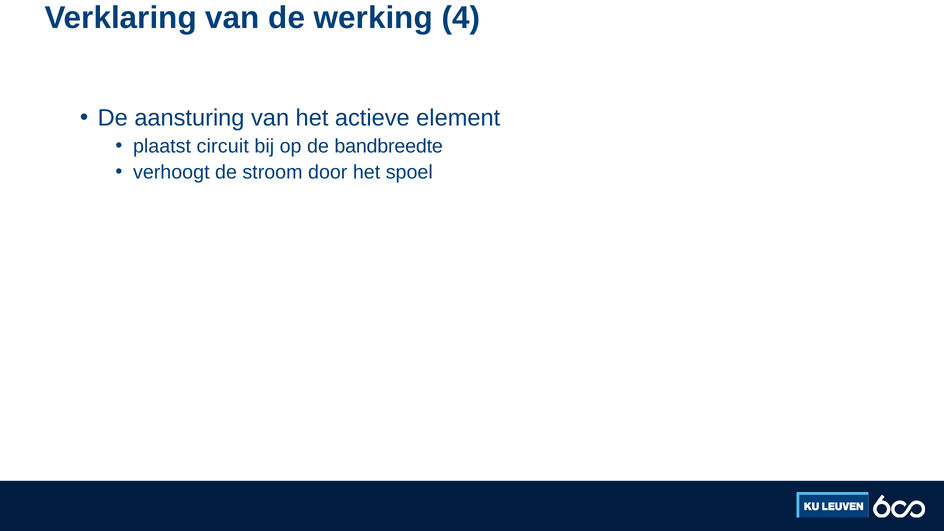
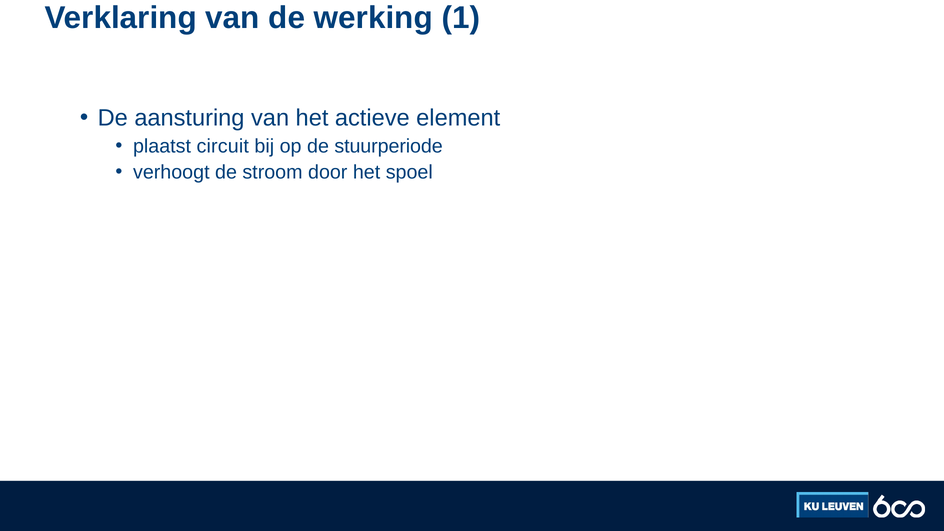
4: 4 -> 1
bandbreedte: bandbreedte -> stuurperiode
